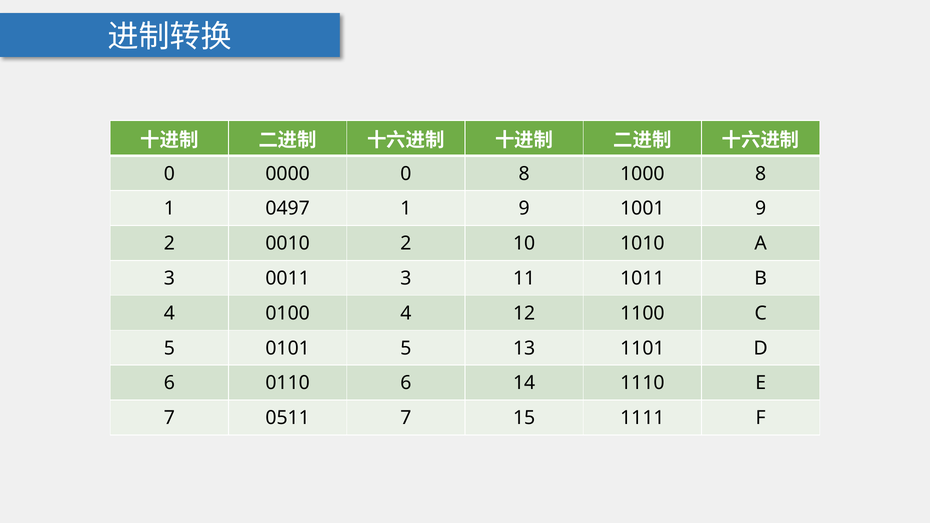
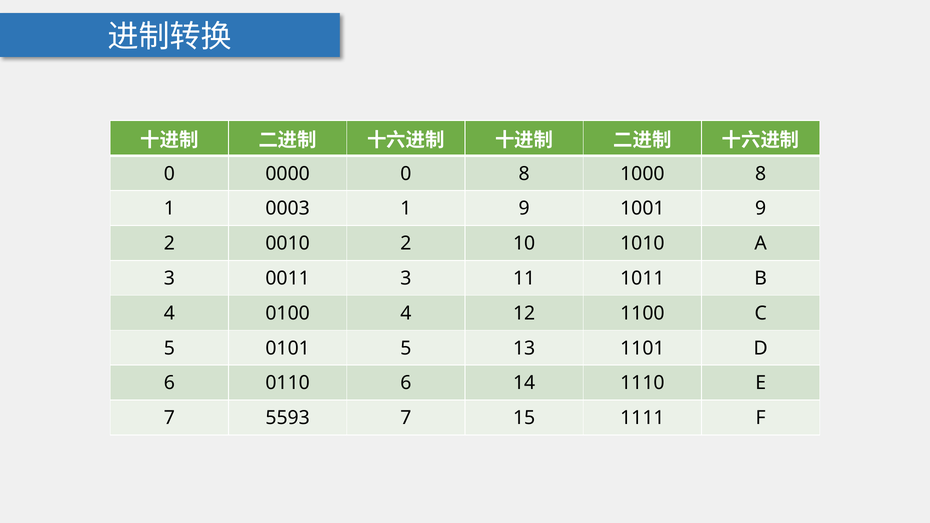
0497: 0497 -> 0003
0511: 0511 -> 5593
